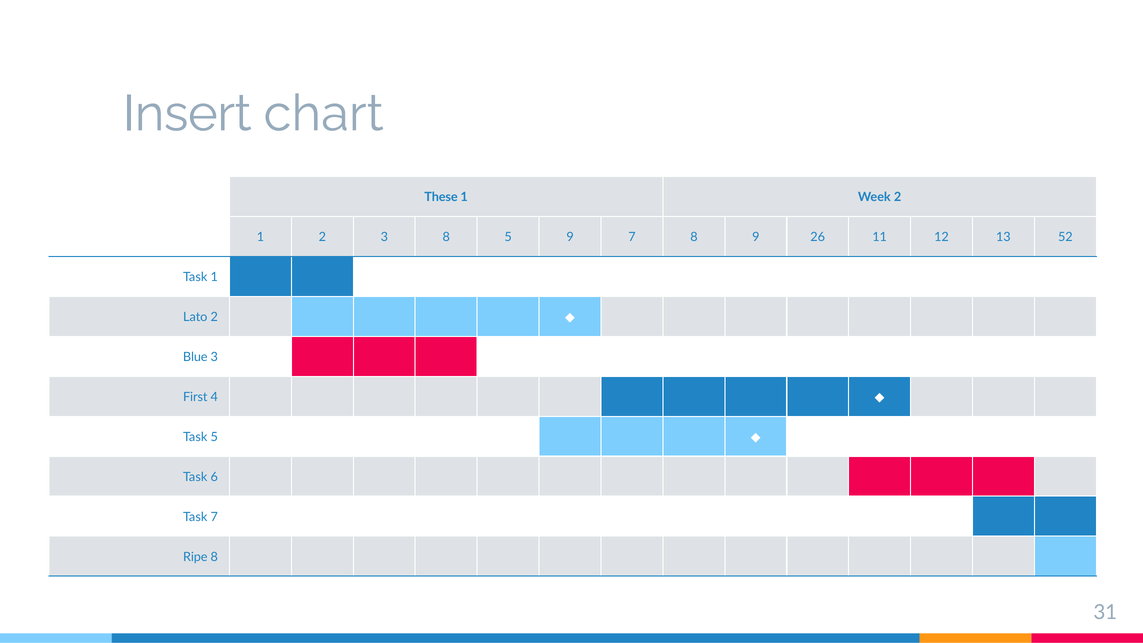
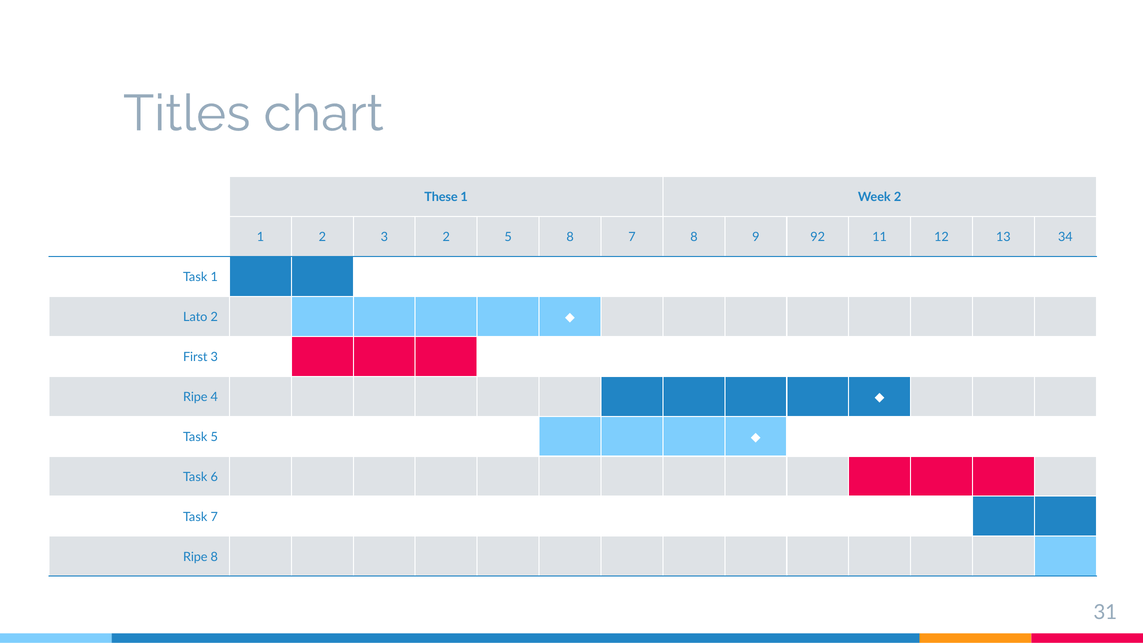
Insert: Insert -> Titles
3 8: 8 -> 2
5 9: 9 -> 8
26: 26 -> 92
52: 52 -> 34
Blue: Blue -> First
First at (195, 397): First -> Ripe
